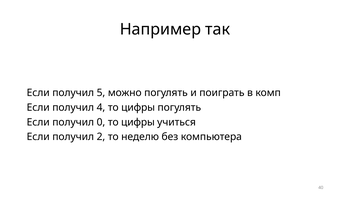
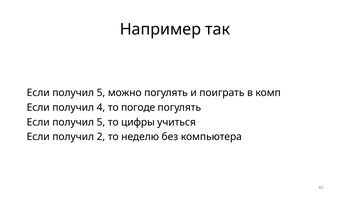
4 то цифры: цифры -> погоде
0 at (101, 122): 0 -> 5
